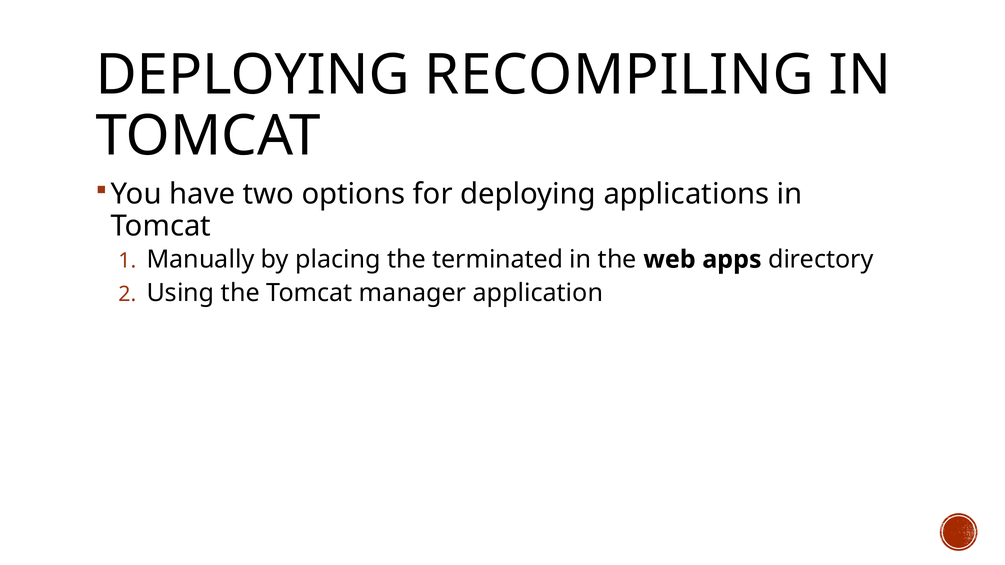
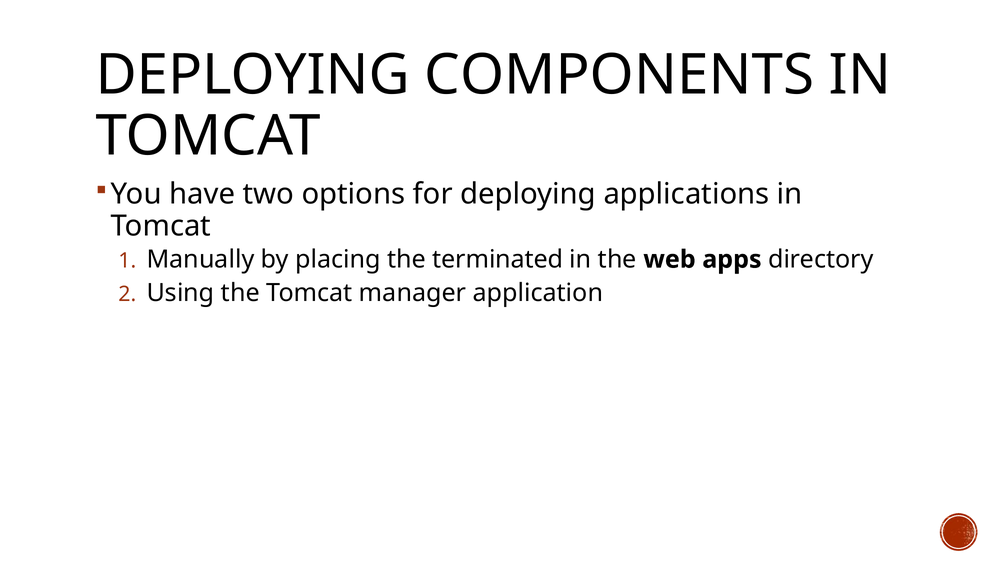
RECOMPILING: RECOMPILING -> COMPONENTS
